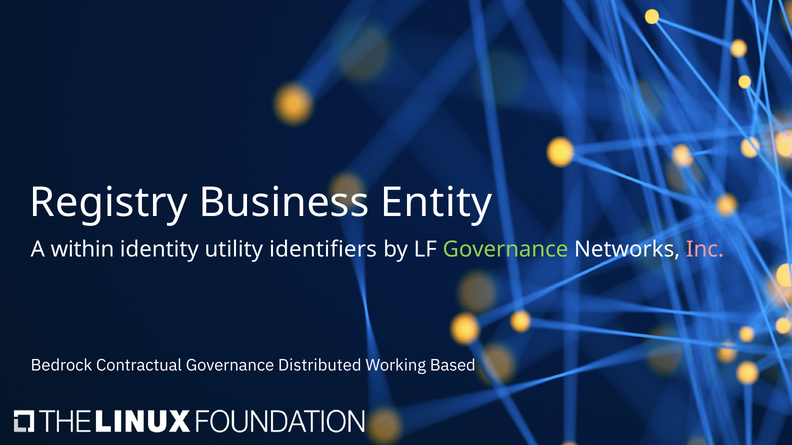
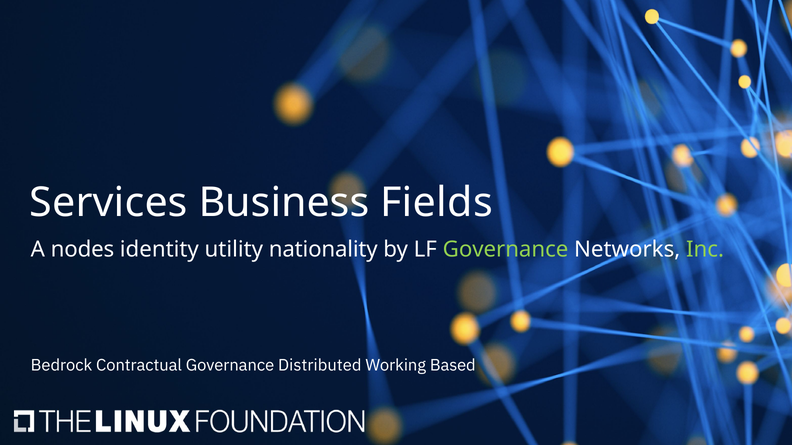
Registry: Registry -> Services
Entity: Entity -> Fields
within: within -> nodes
identifiers: identifiers -> nationality
Inc colour: pink -> light green
